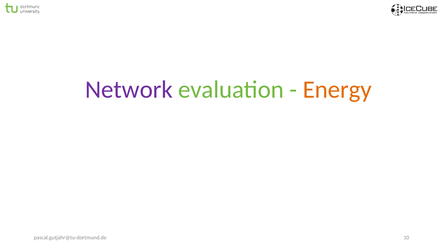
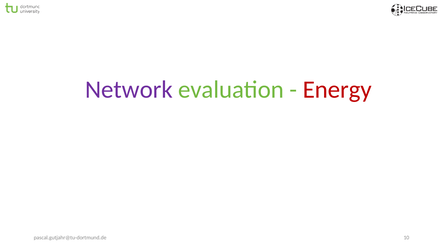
Energy colour: orange -> red
